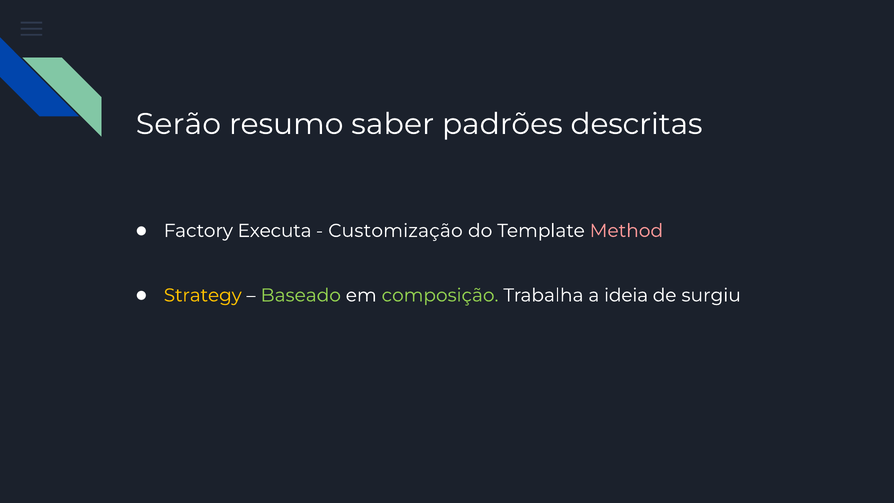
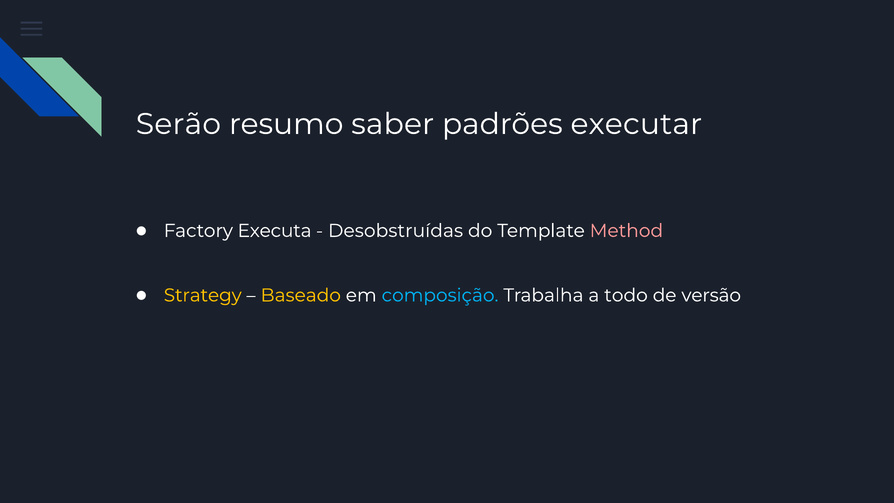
descritas: descritas -> executar
Customização: Customização -> Desobstruídas
Baseado colour: light green -> yellow
composição colour: light green -> light blue
ideia: ideia -> todo
surgiu: surgiu -> versão
